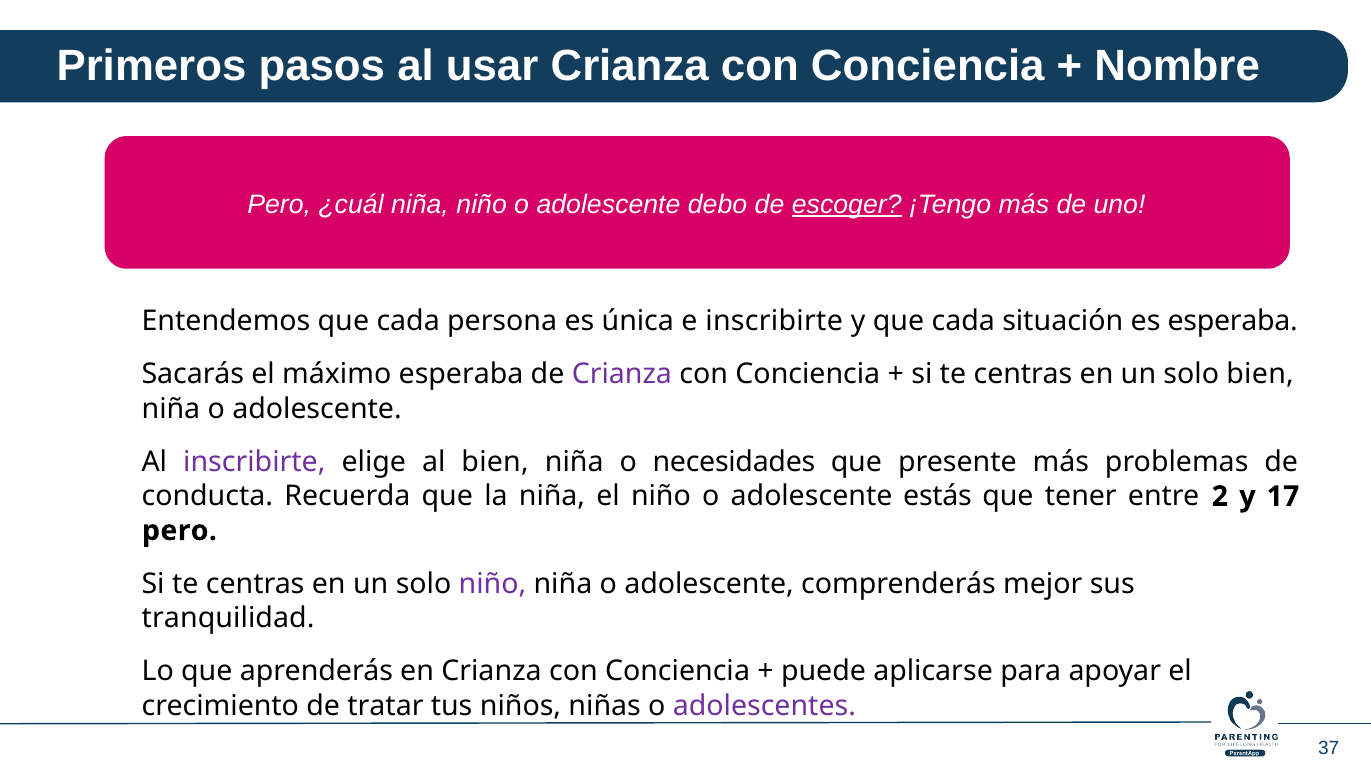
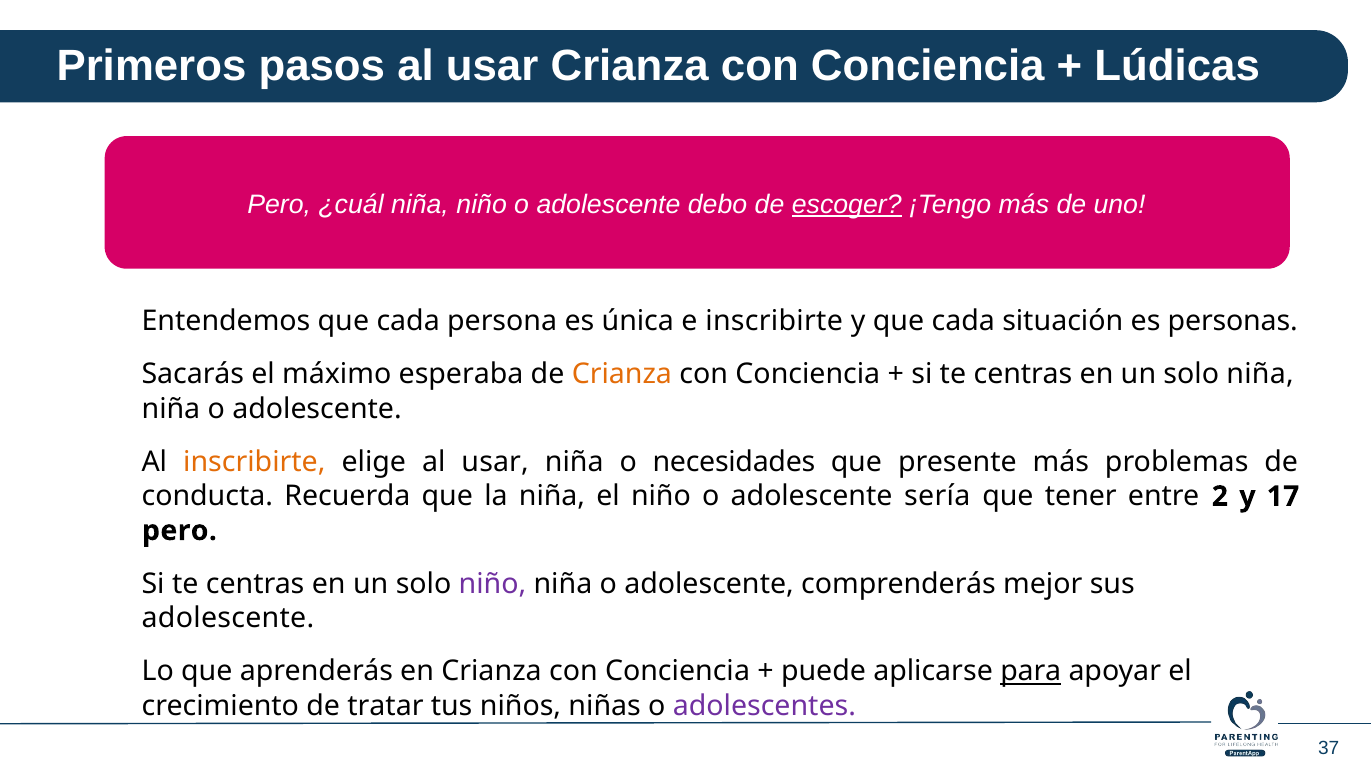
Nombre: Nombre -> Lúdicas
es esperaba: esperaba -> personas
Crianza at (622, 375) colour: purple -> orange
solo bien: bien -> niña
inscribirte at (254, 462) colour: purple -> orange
elige al bien: bien -> usar
estás: estás -> sería
tranquilidad at (228, 618): tranquilidad -> adolescente
para underline: none -> present
